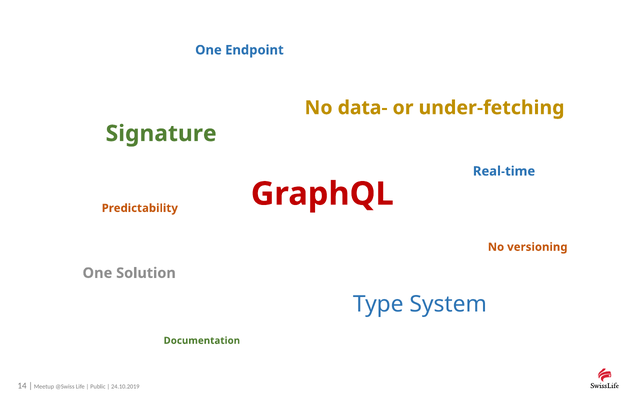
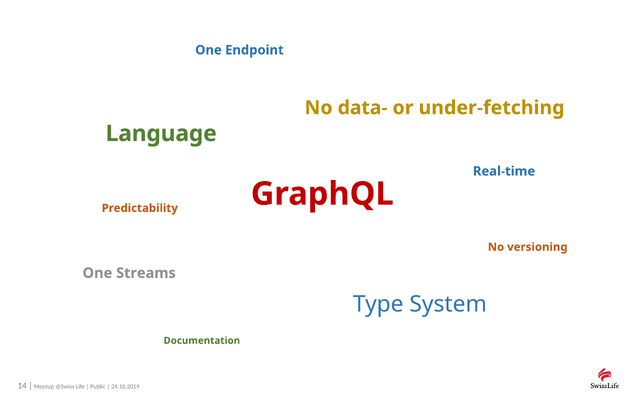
Signature: Signature -> Language
Solution: Solution -> Streams
